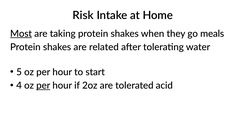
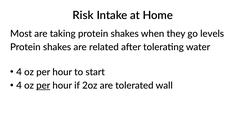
Most underline: present -> none
meals: meals -> levels
5 at (19, 72): 5 -> 4
acid: acid -> wall
